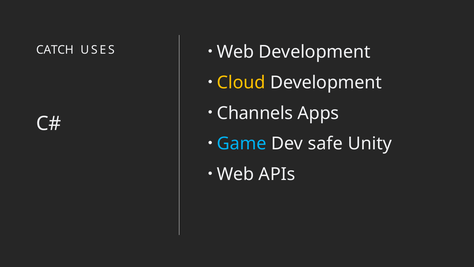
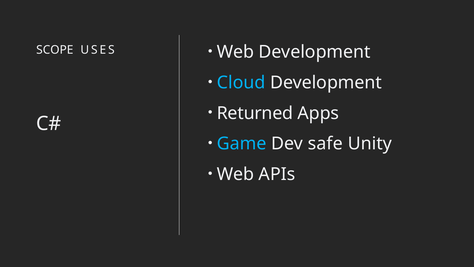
CATCH: CATCH -> SCOPE
Cloud colour: yellow -> light blue
Channels: Channels -> Returned
